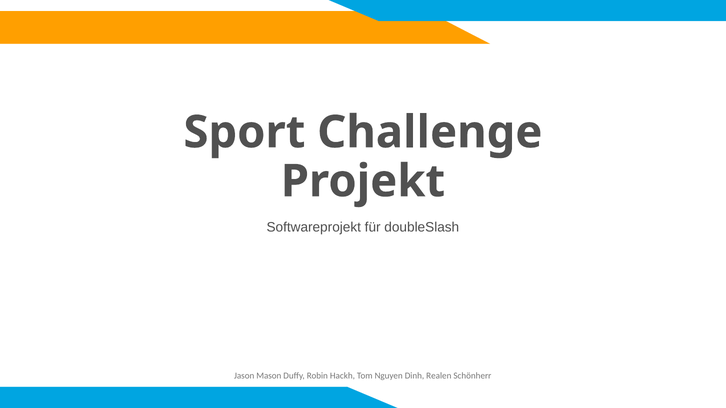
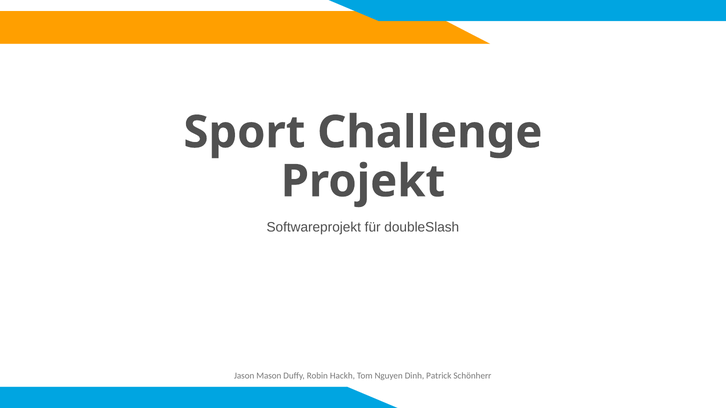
Realen: Realen -> Patrick
